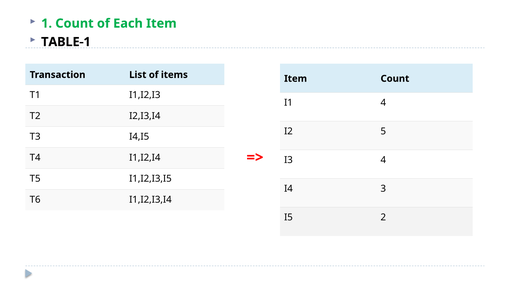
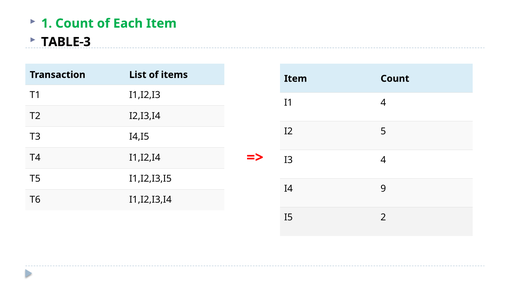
TABLE-1: TABLE-1 -> TABLE-3
3: 3 -> 9
